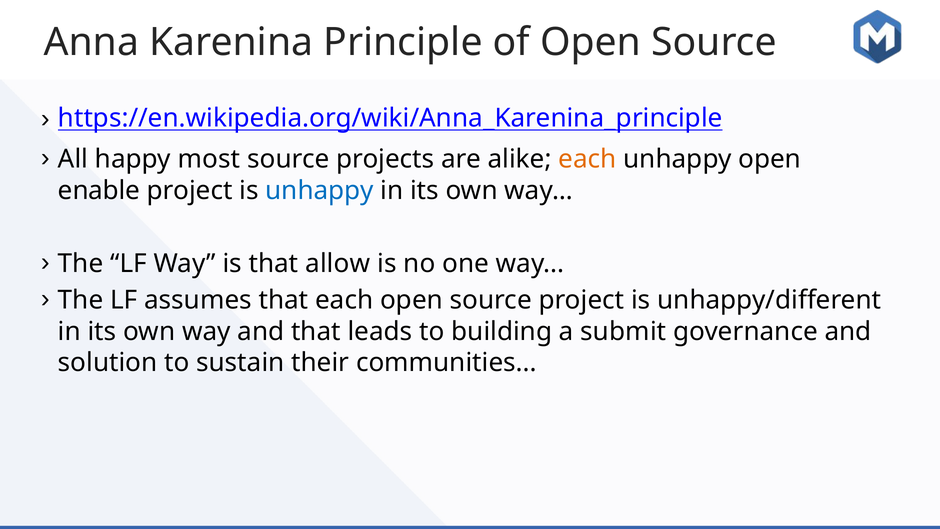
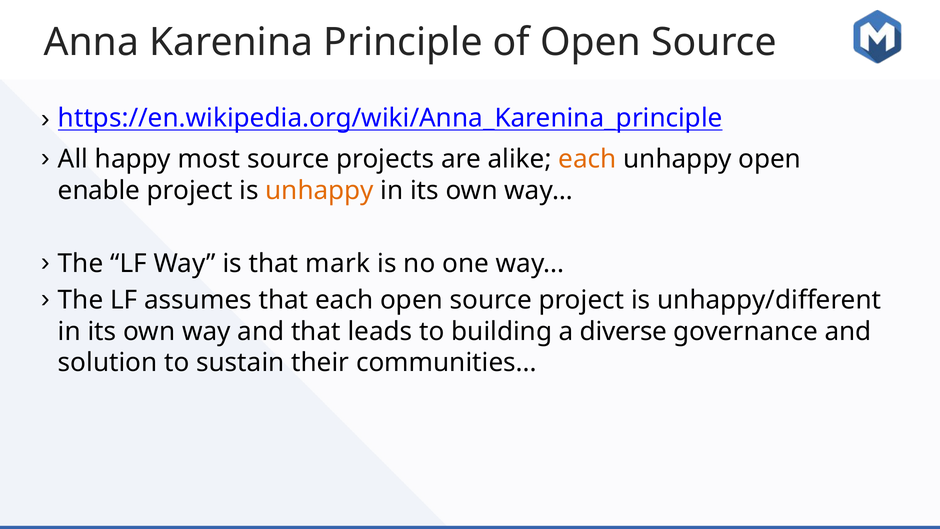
unhappy at (319, 190) colour: blue -> orange
allow: allow -> mark
submit: submit -> diverse
